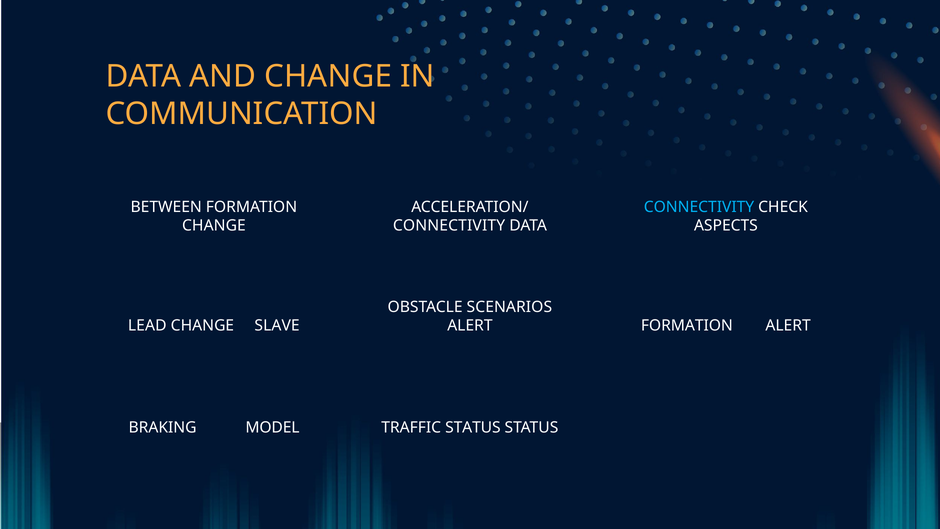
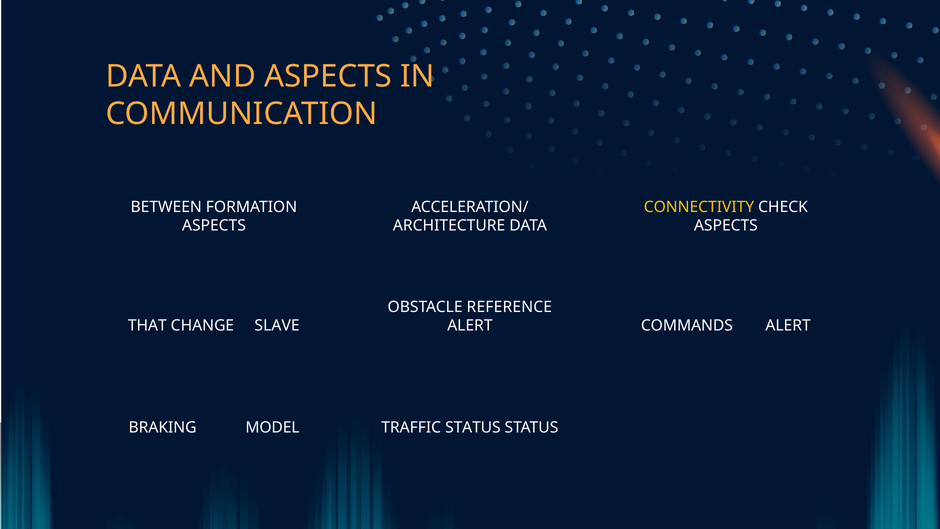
AND CHANGE: CHANGE -> ASPECTS
CONNECTIVITY at (699, 207) colour: light blue -> yellow
CHANGE at (214, 226): CHANGE -> ASPECTS
CONNECTIVITY at (449, 226): CONNECTIVITY -> ARCHITECTURE
SCENARIOS: SCENARIOS -> REFERENCE
LEAD: LEAD -> THAT
ALERT FORMATION: FORMATION -> COMMANDS
